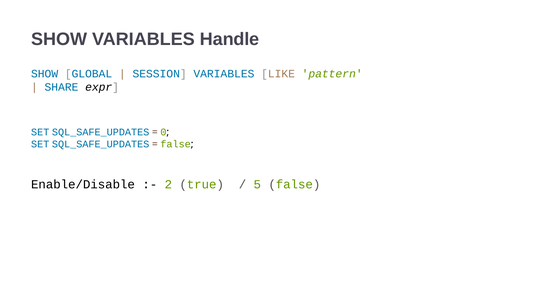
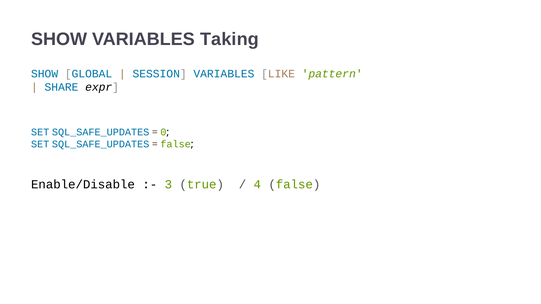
Handle: Handle -> Taking
2: 2 -> 3
5: 5 -> 4
